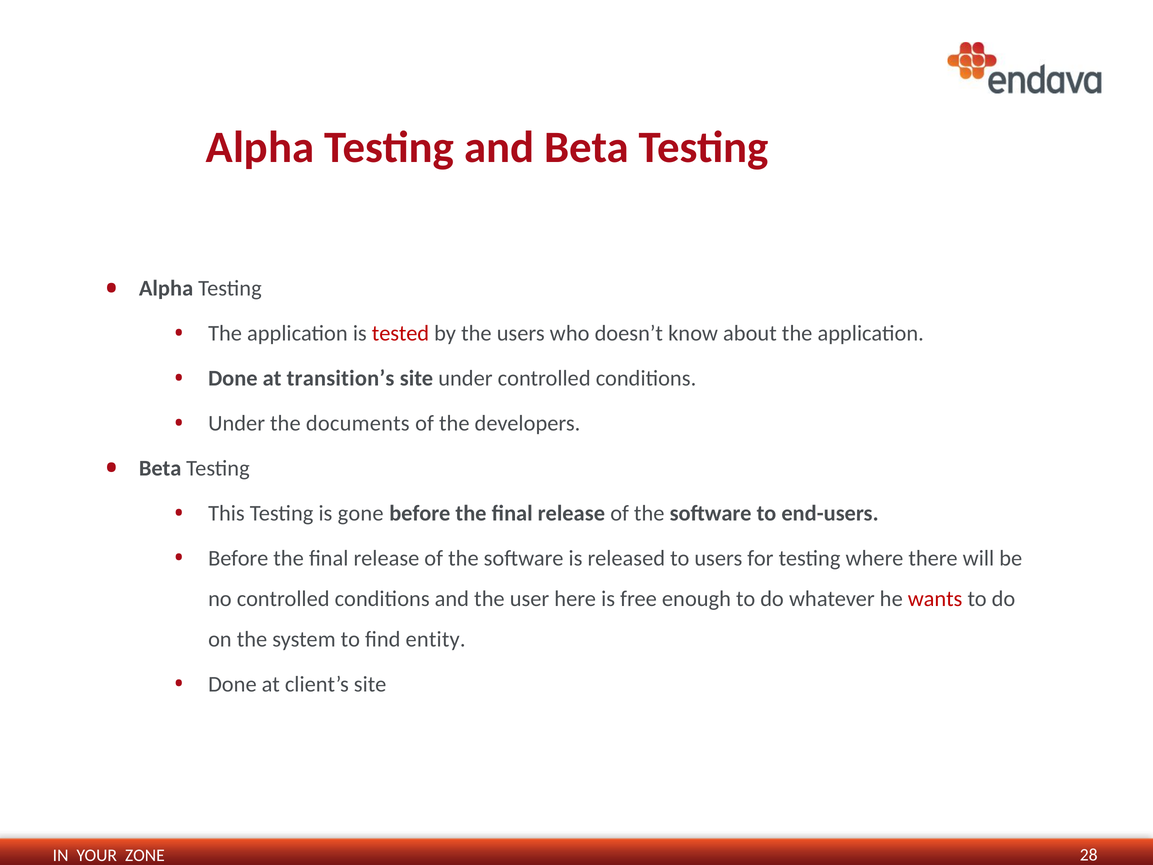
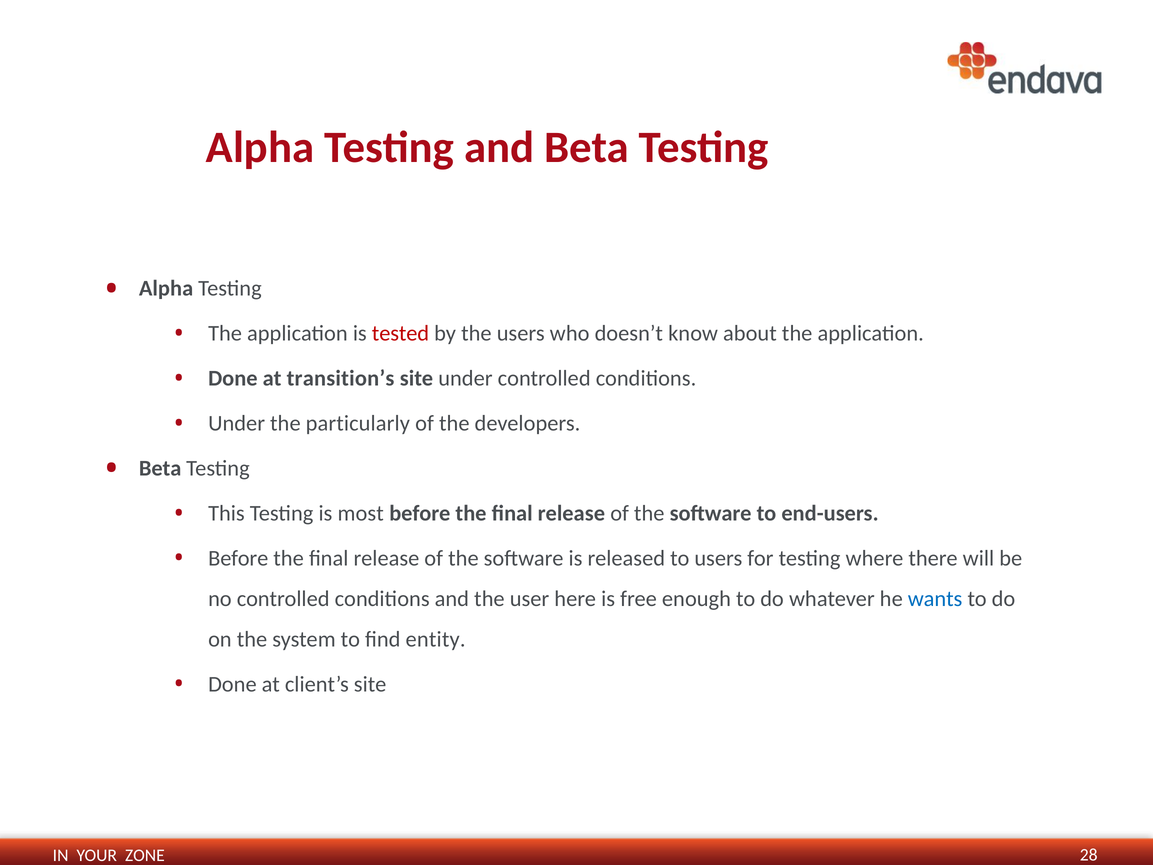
documents: documents -> particularly
gone: gone -> most
wants colour: red -> blue
